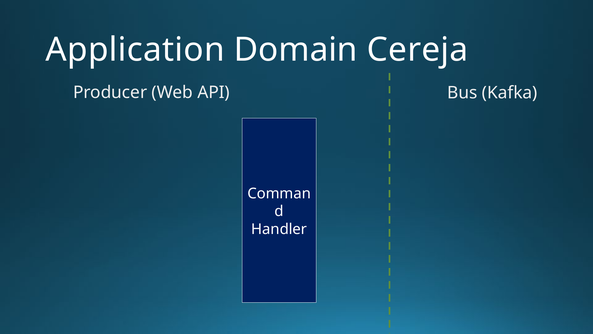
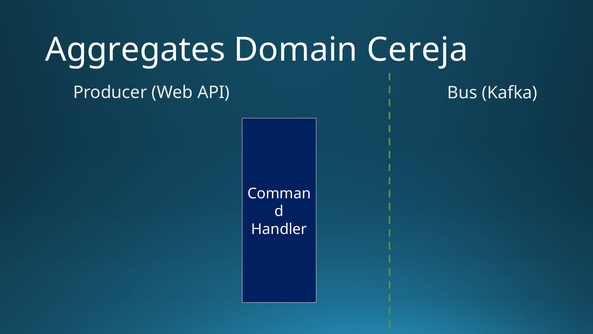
Application: Application -> Aggregates
